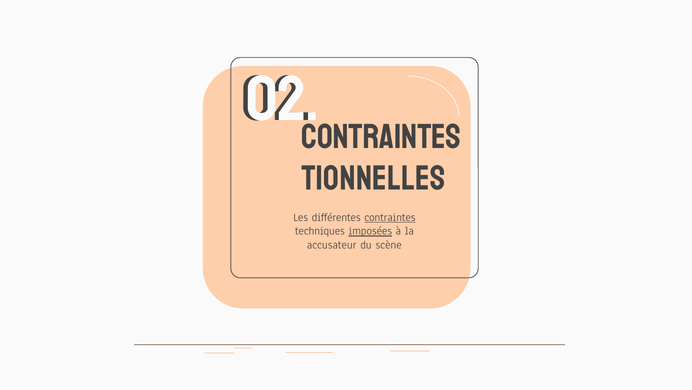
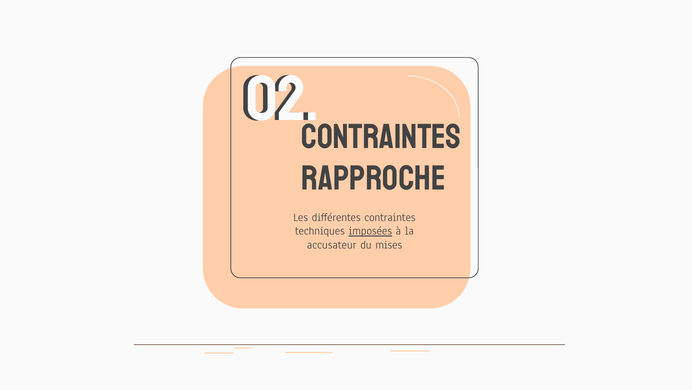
TIONNELLES: TIONNELLES -> RAPPROCHE
contraintes at (390, 217) underline: present -> none
scène: scène -> mises
